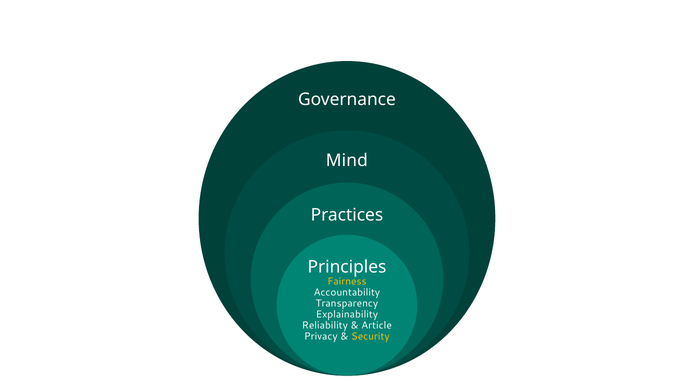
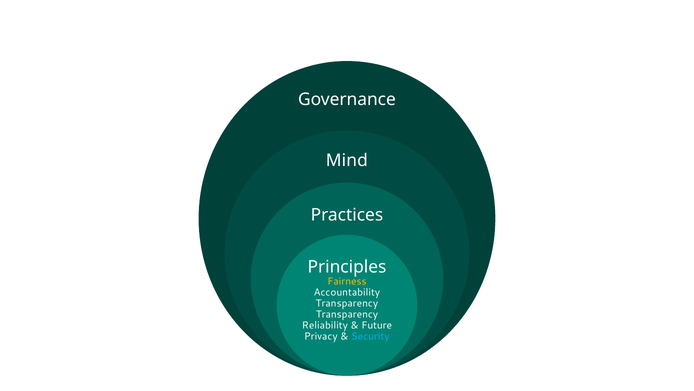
Explainability at (347, 314): Explainability -> Transparency
Article: Article -> Future
Security colour: yellow -> light blue
